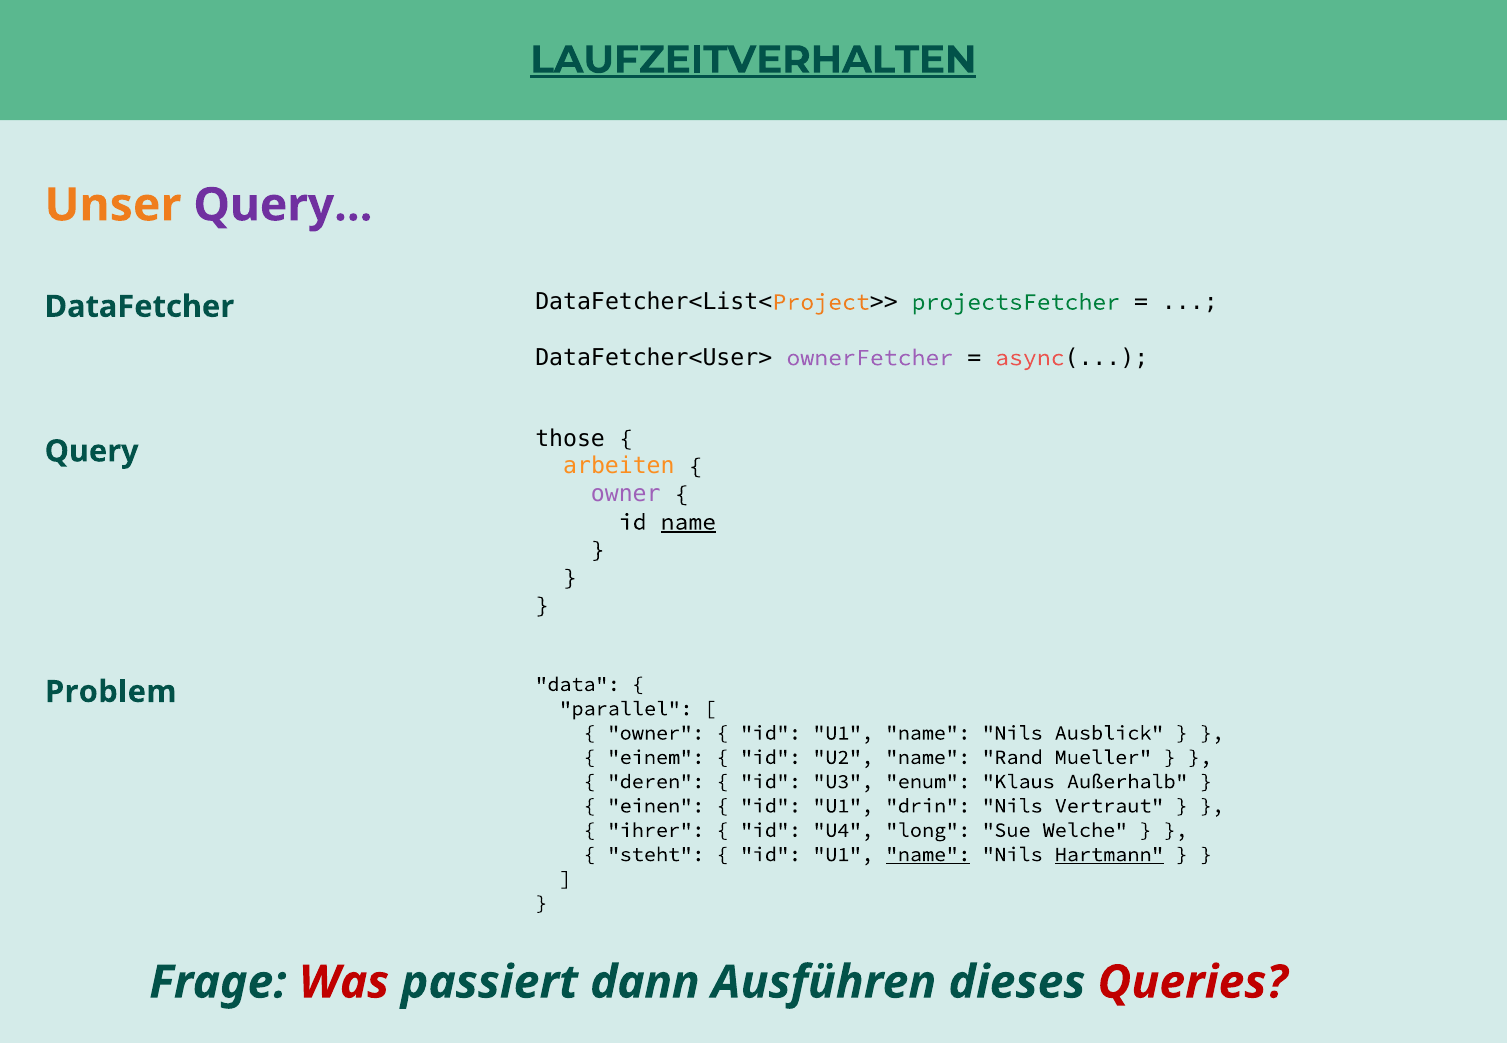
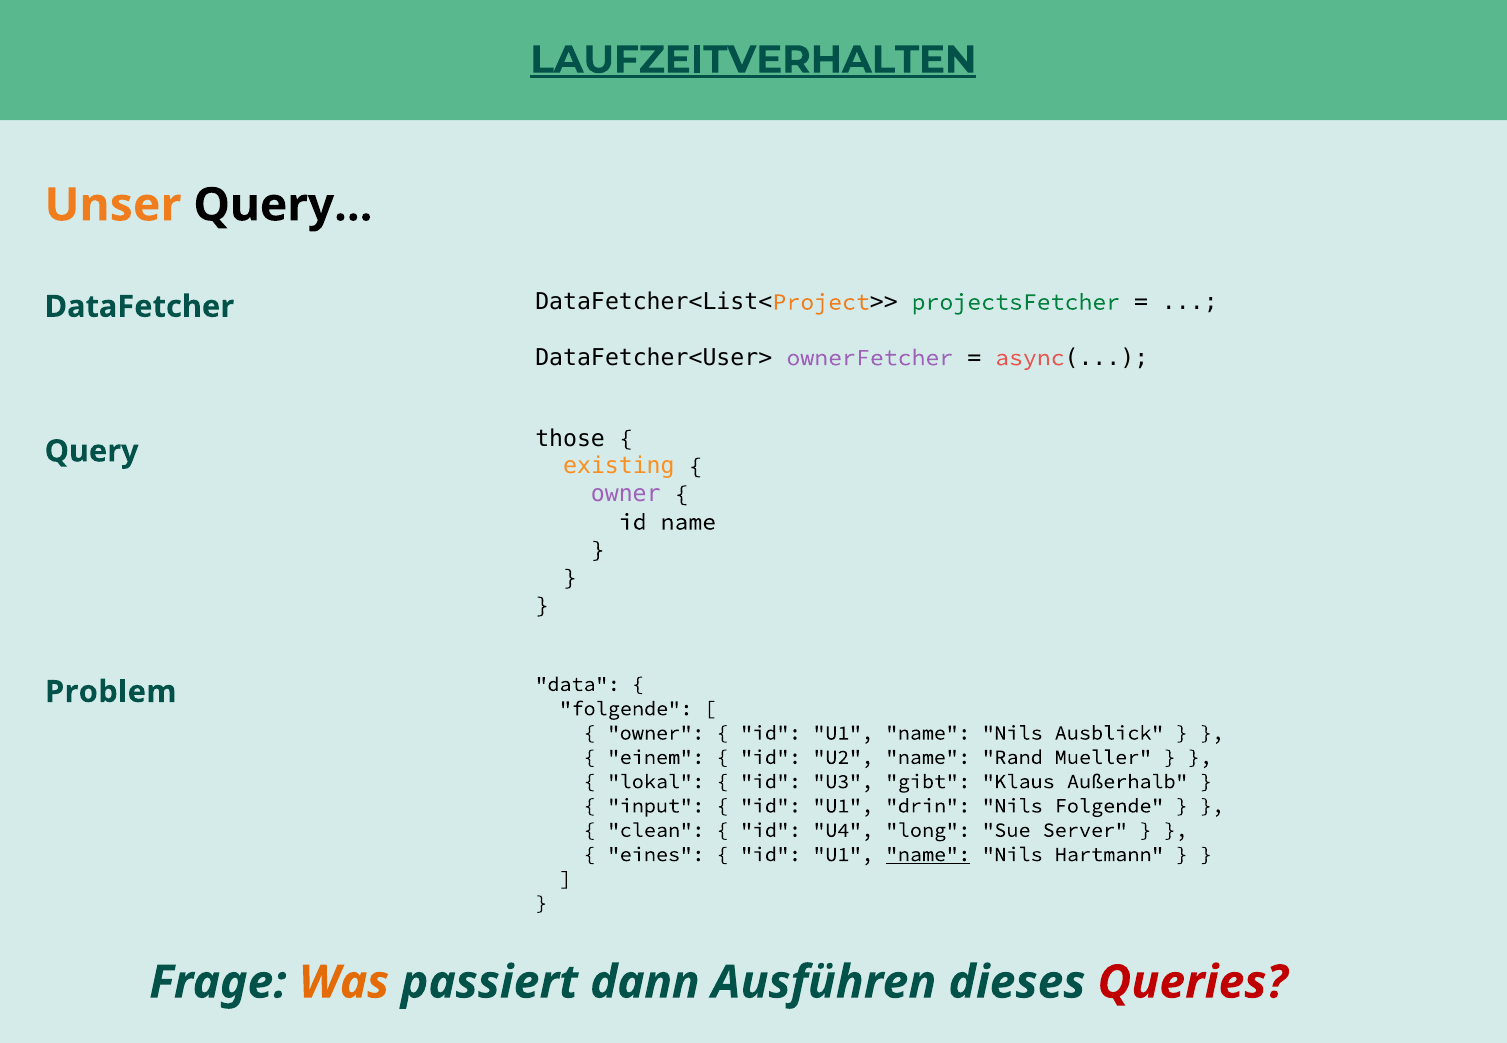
Query at (283, 205) colour: purple -> black
arbeiten: arbeiten -> existing
name at (688, 522) underline: present -> none
parallel at (626, 709): parallel -> folgende
deren: deren -> lokal
enum: enum -> gibt
einen: einen -> input
Nils Vertraut: Vertraut -> Folgende
ihrer: ihrer -> clean
Welche: Welche -> Server
steht: steht -> eines
Hartmann underline: present -> none
Was colour: red -> orange
